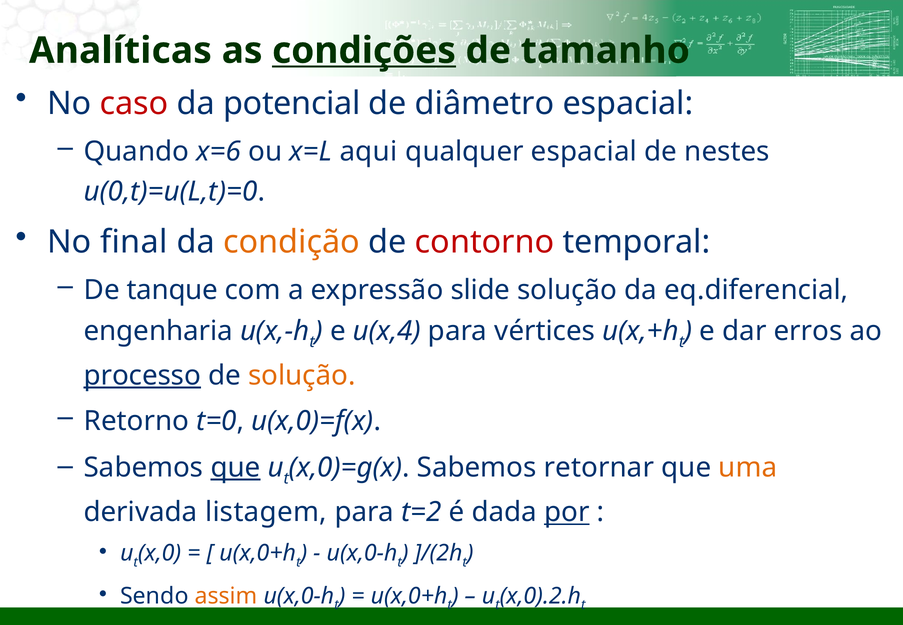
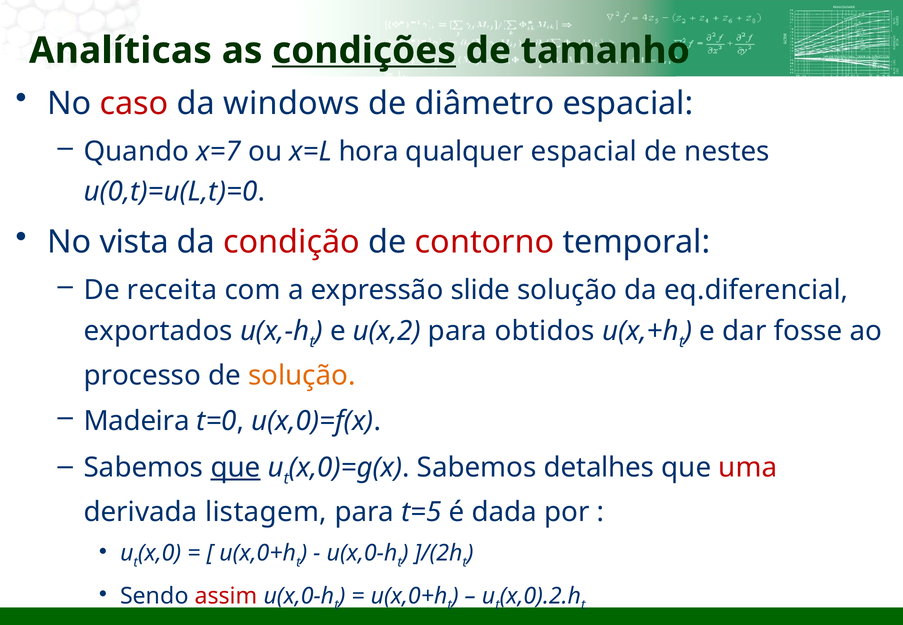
potencial: potencial -> windows
x=6: x=6 -> x=7
aqui: aqui -> hora
final: final -> vista
condição colour: orange -> red
tanque: tanque -> receita
engenharia: engenharia -> exportados
u(x,4: u(x,4 -> u(x,2
vértices: vértices -> obtidos
erros: erros -> fosse
processo underline: present -> none
Retorno: Retorno -> Madeira
retornar: retornar -> detalhes
uma colour: orange -> red
t=2: t=2 -> t=5
por underline: present -> none
assim colour: orange -> red
